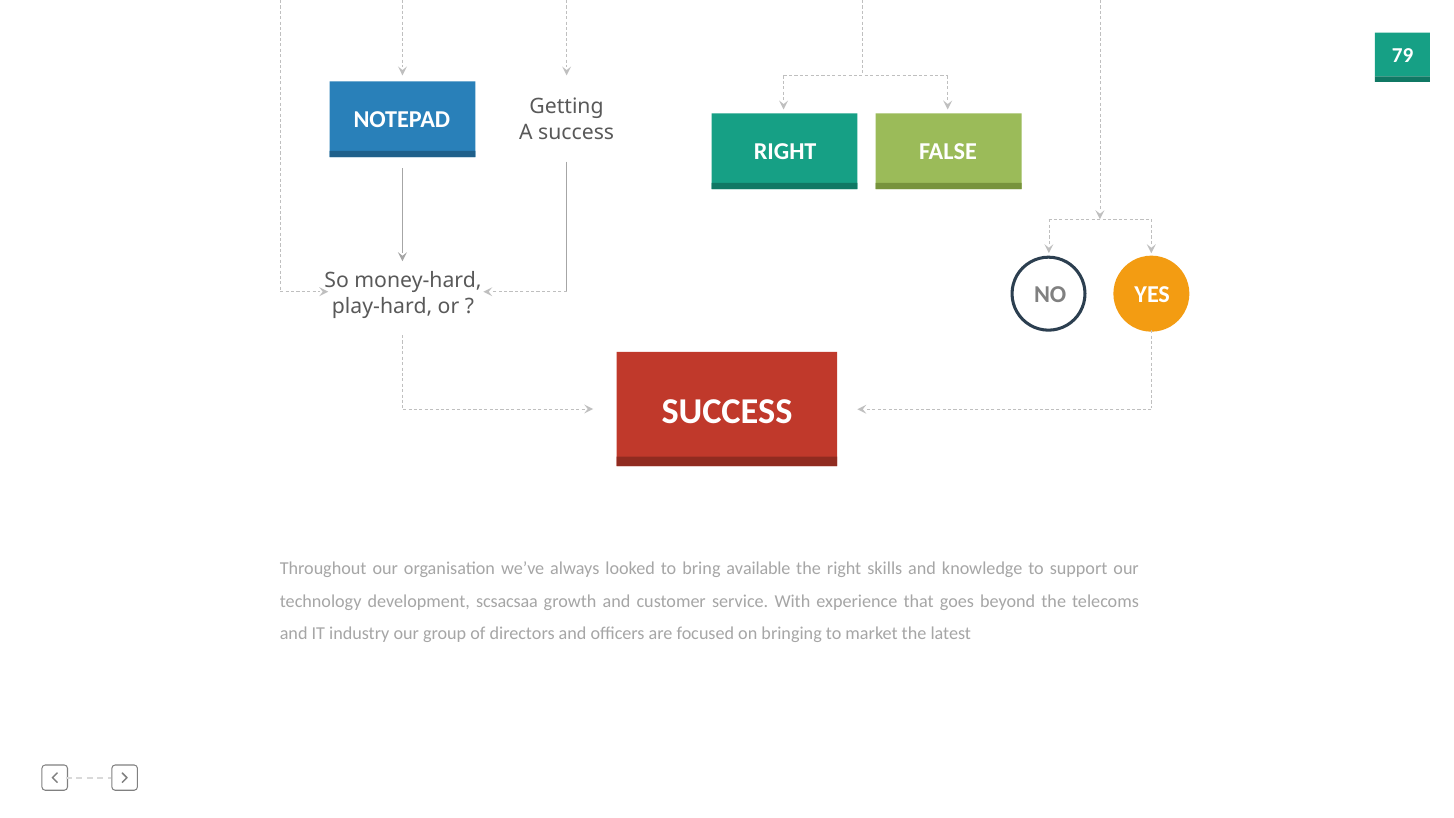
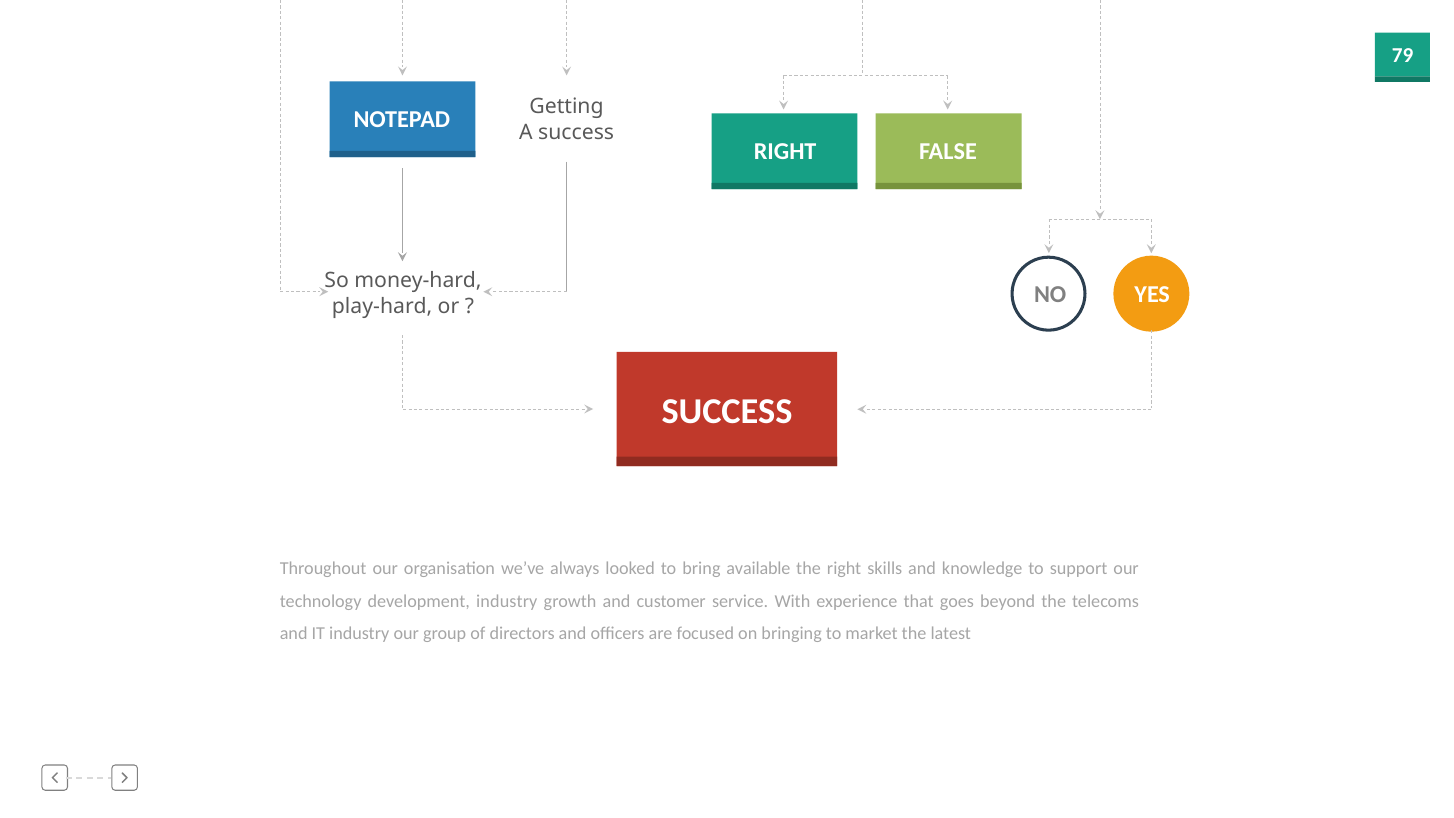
development scsacsaa: scsacsaa -> industry
